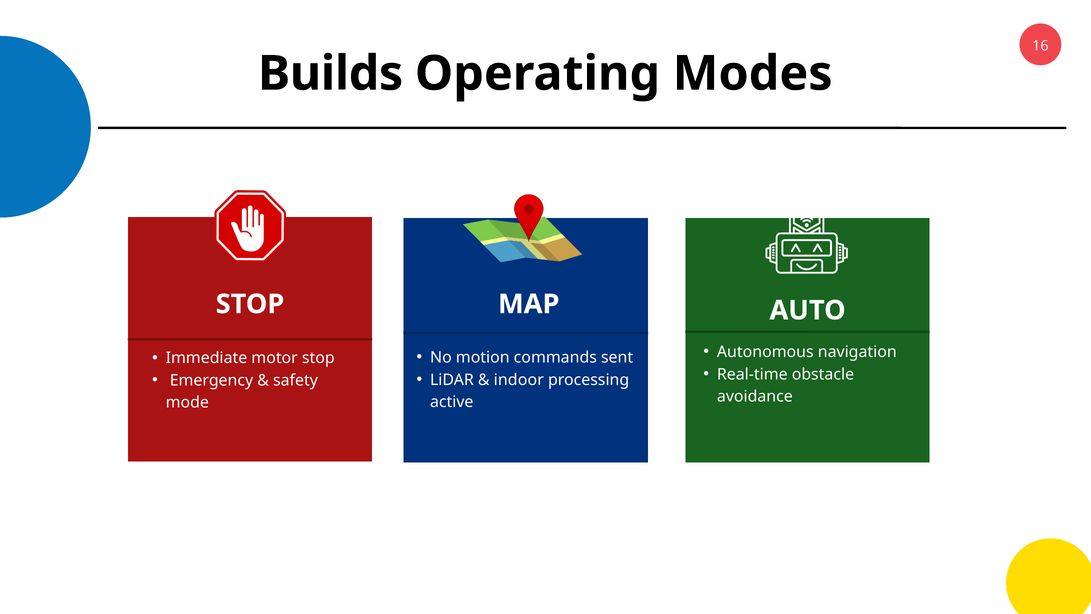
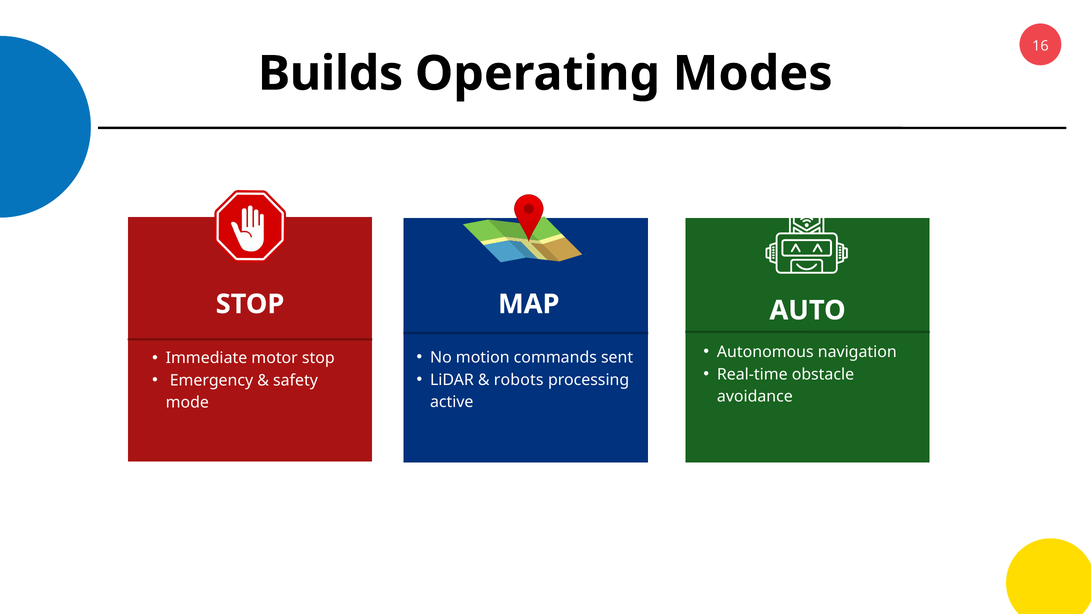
indoor: indoor -> robots
